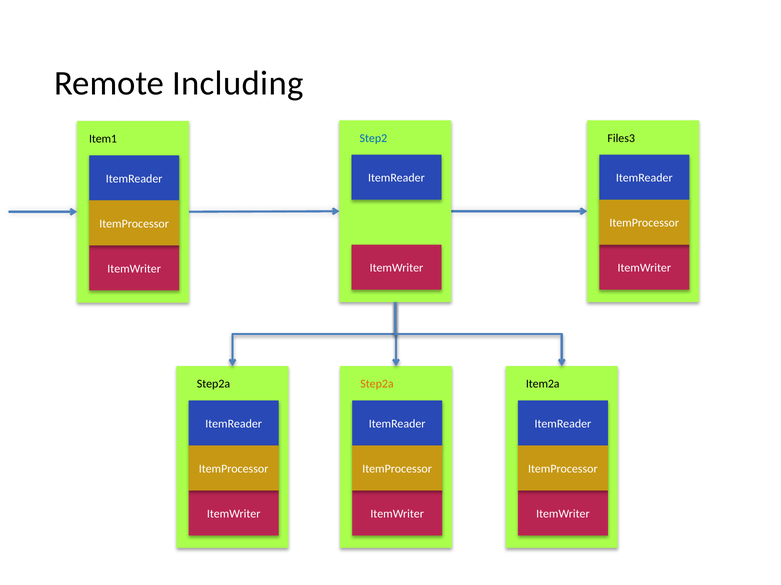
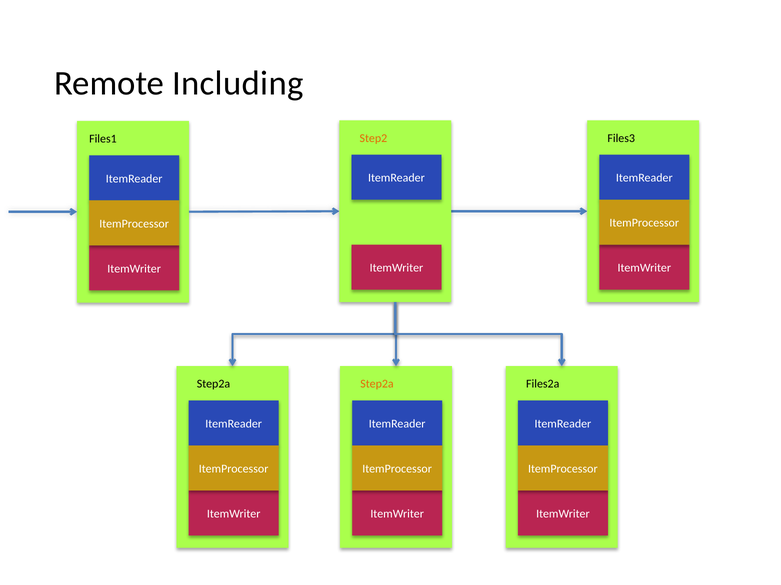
Step2 colour: blue -> orange
Item1: Item1 -> Files1
Item2a: Item2a -> Files2a
